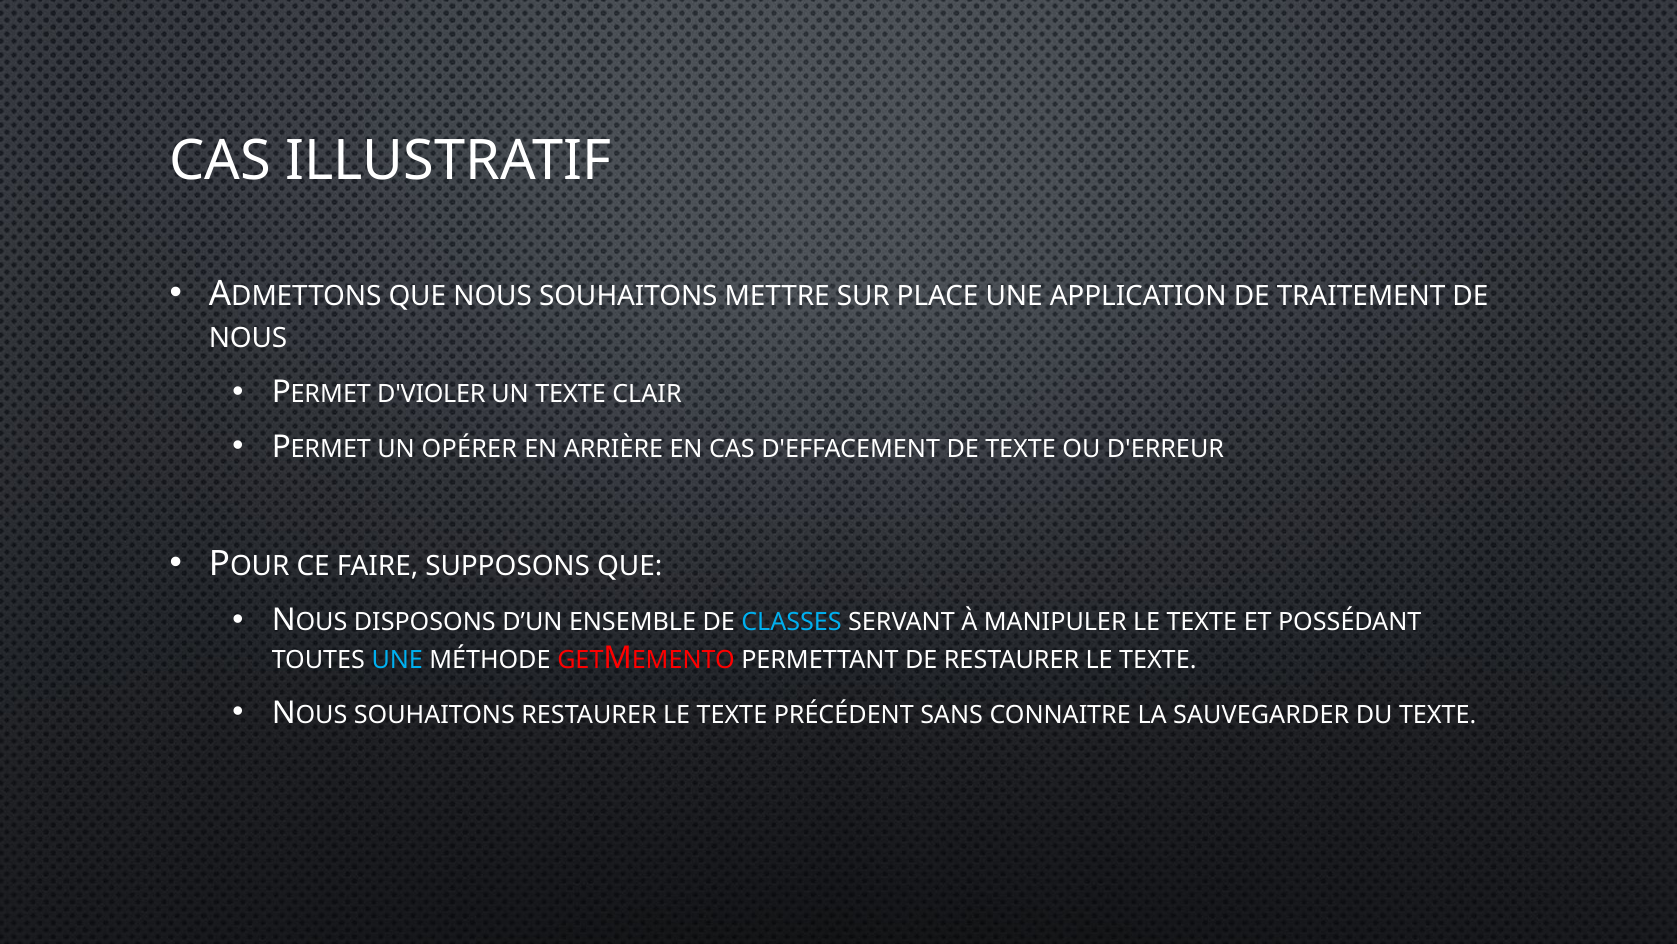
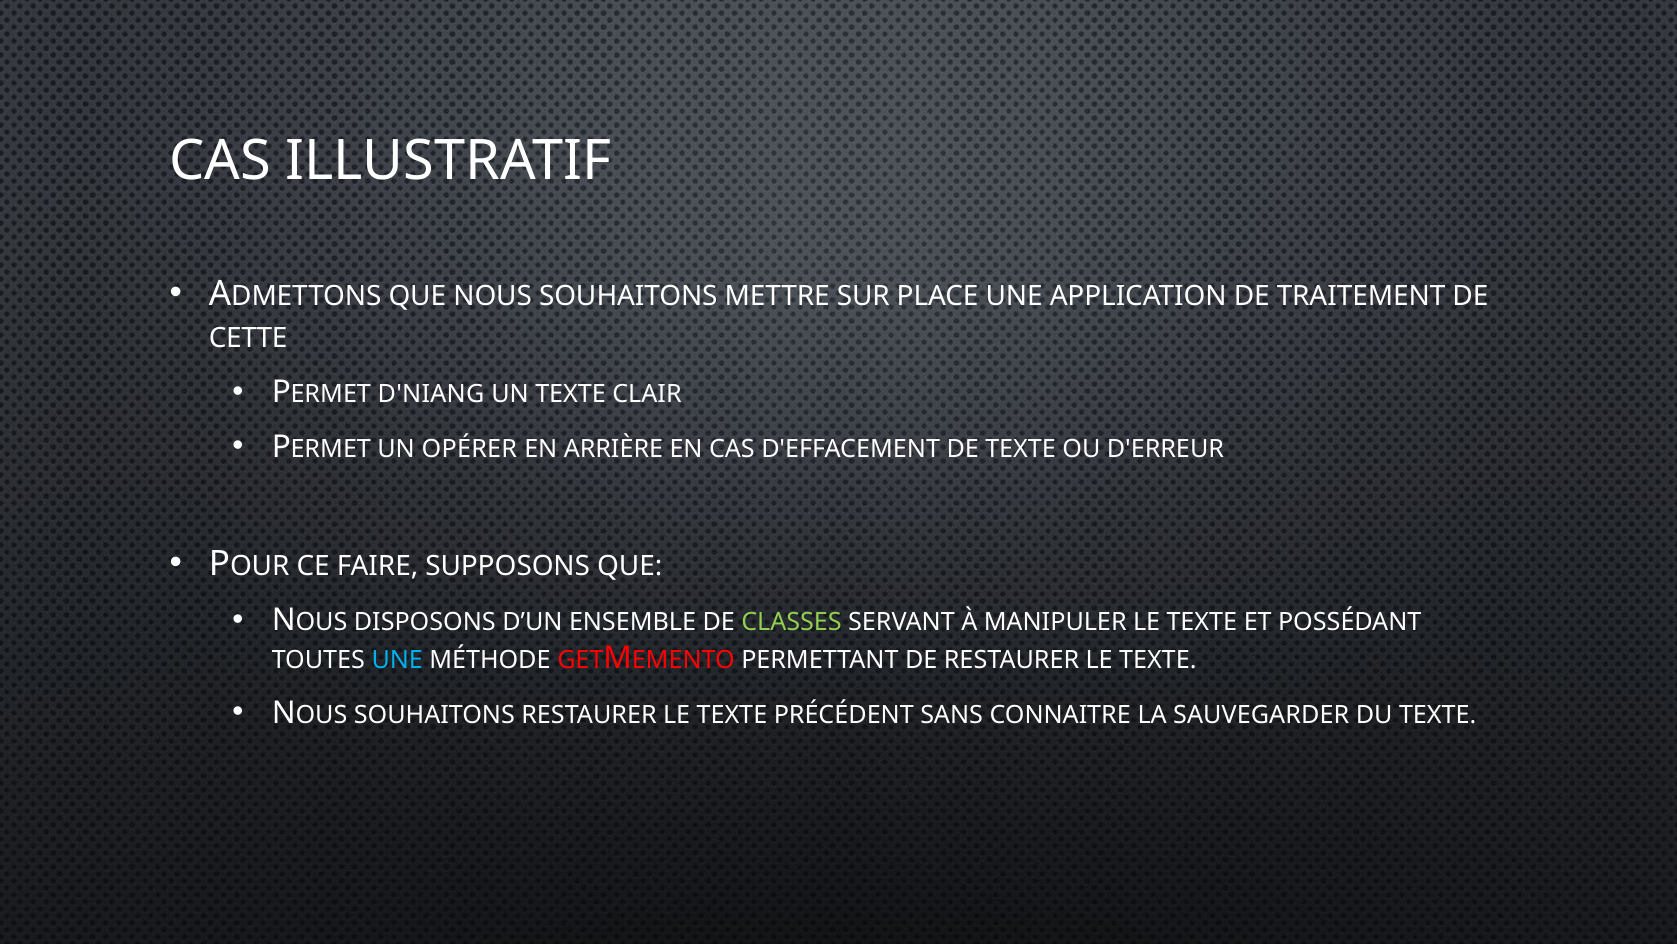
NOUS at (248, 338): NOUS -> CETTE
D'VIOLER: D'VIOLER -> D'NIANG
CLASSES colour: light blue -> light green
